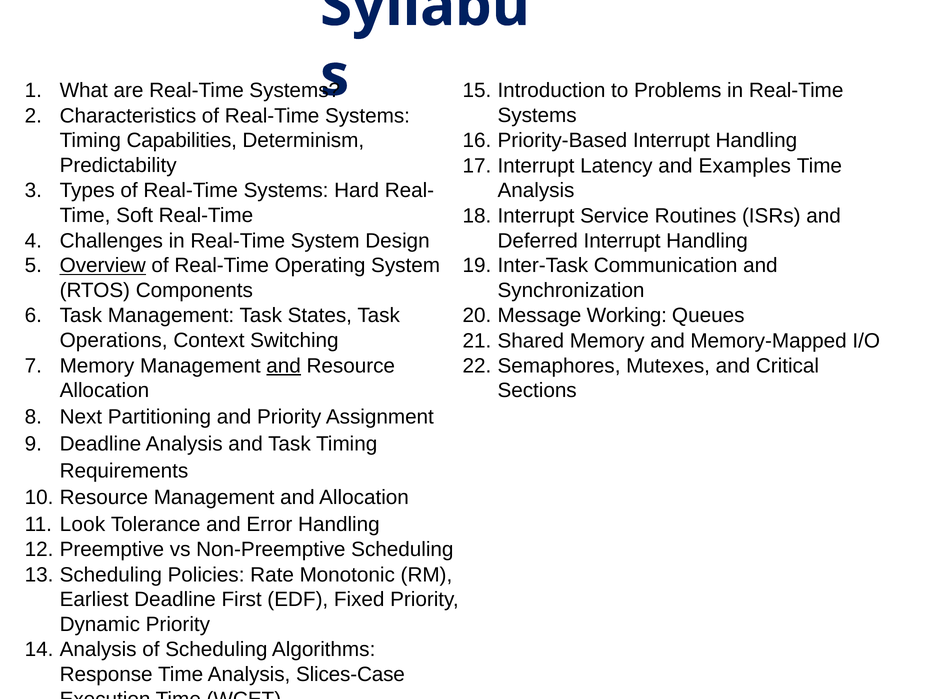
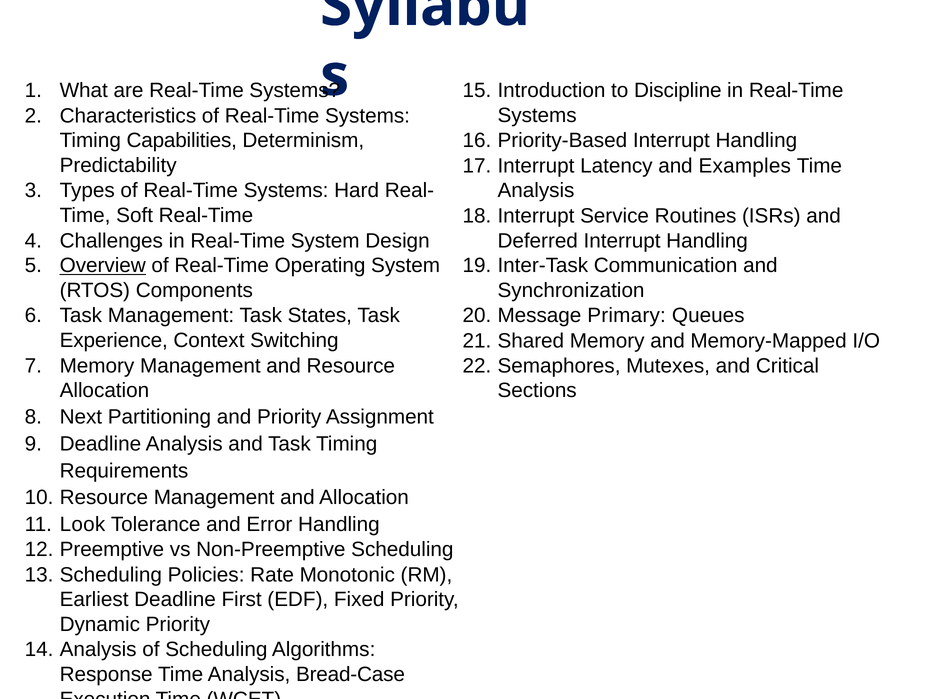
Problems: Problems -> Discipline
Working: Working -> Primary
Operations: Operations -> Experience
and at (284, 366) underline: present -> none
Slices-Case: Slices-Case -> Bread-Case
